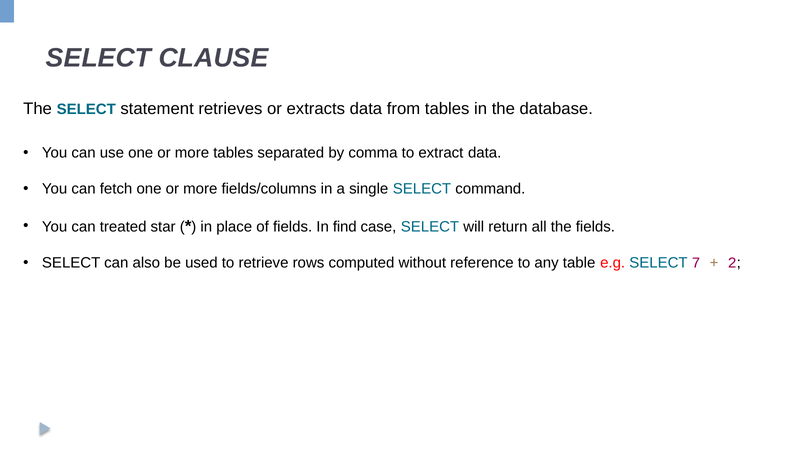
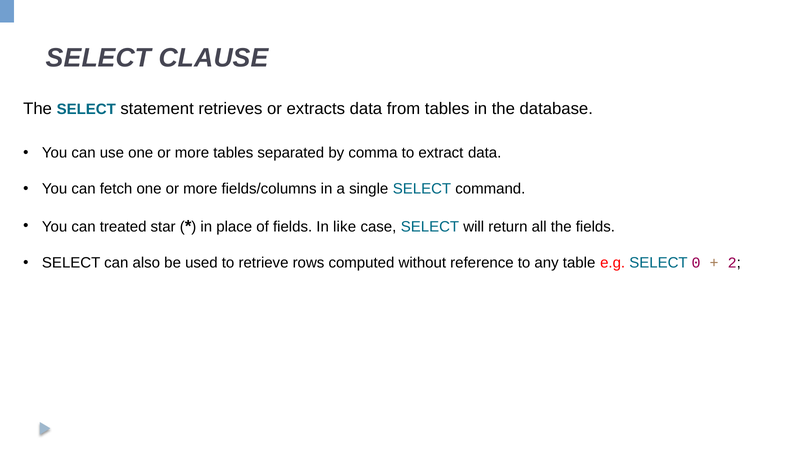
find: find -> like
7: 7 -> 0
